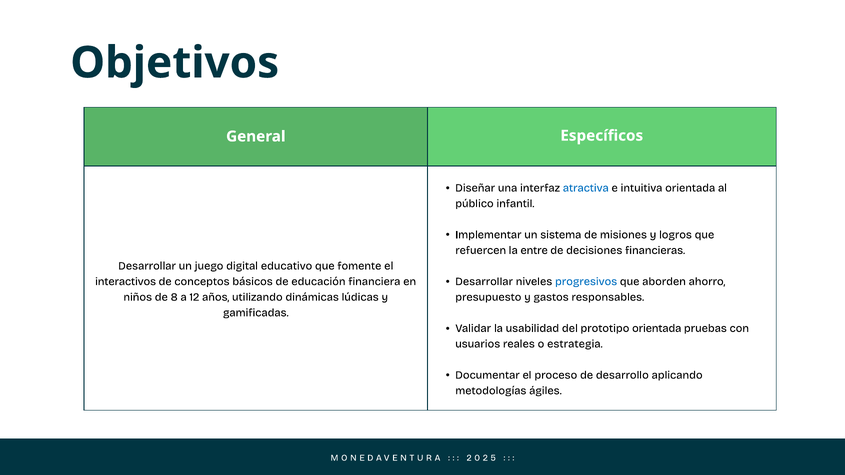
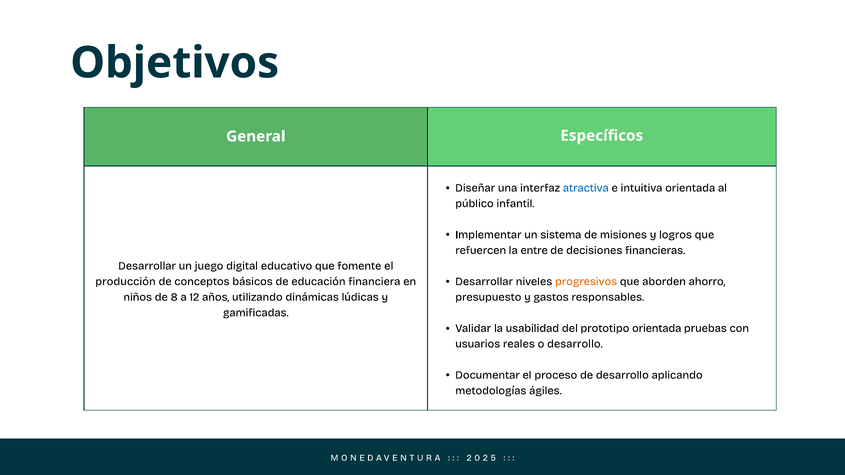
progresivos colour: blue -> orange
interactivos: interactivos -> producción
o estrategia: estrategia -> desarrollo
